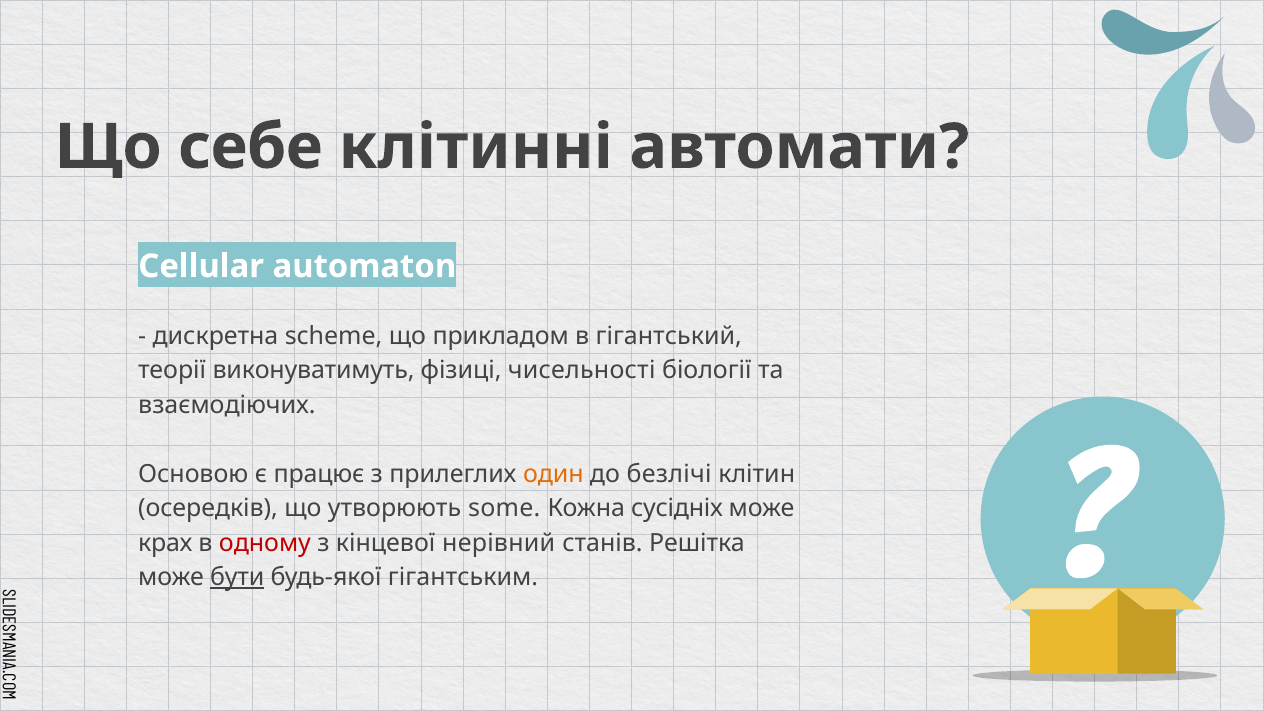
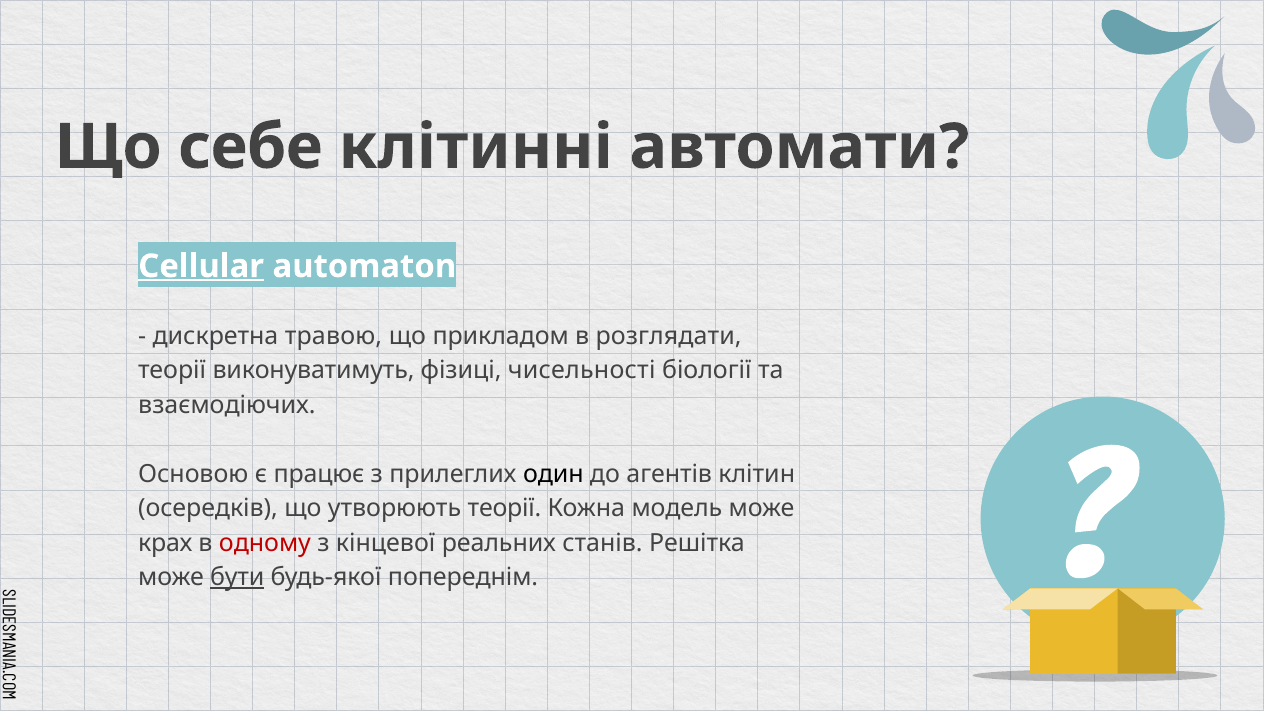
Cellular underline: none -> present
scheme: scheme -> травою
гігантський: гігантський -> розглядати
один colour: orange -> black
безлічі: безлічі -> агентів
утворюють some: some -> теорії
сусідніх: сусідніх -> модель
нерівний: нерівний -> реальних
гігантським: гігантським -> попереднім
